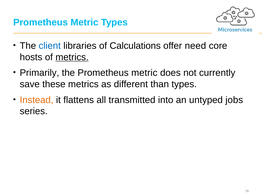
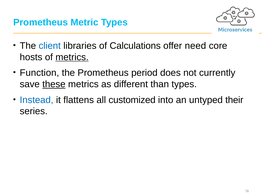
Primarily: Primarily -> Function
the Prometheus metric: metric -> period
these underline: none -> present
Instead colour: orange -> blue
transmitted: transmitted -> customized
jobs: jobs -> their
